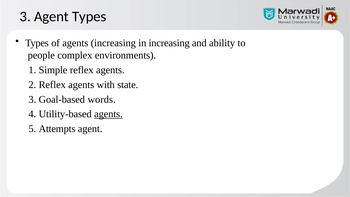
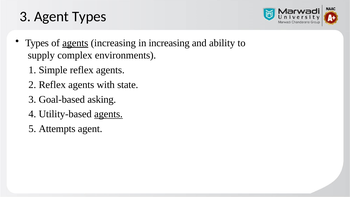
agents at (75, 43) underline: none -> present
people: people -> supply
words: words -> asking
